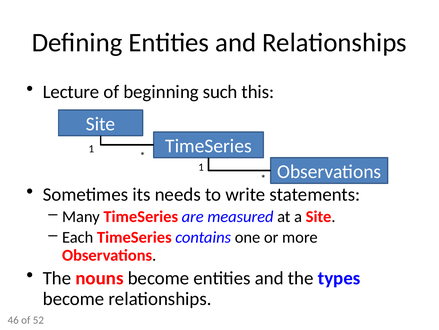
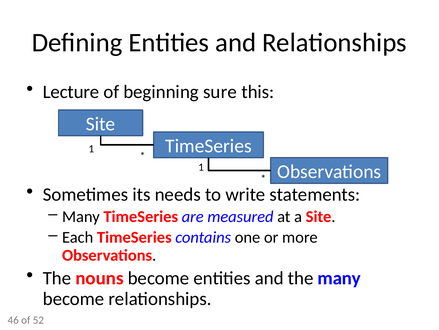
such: such -> sure
the types: types -> many
